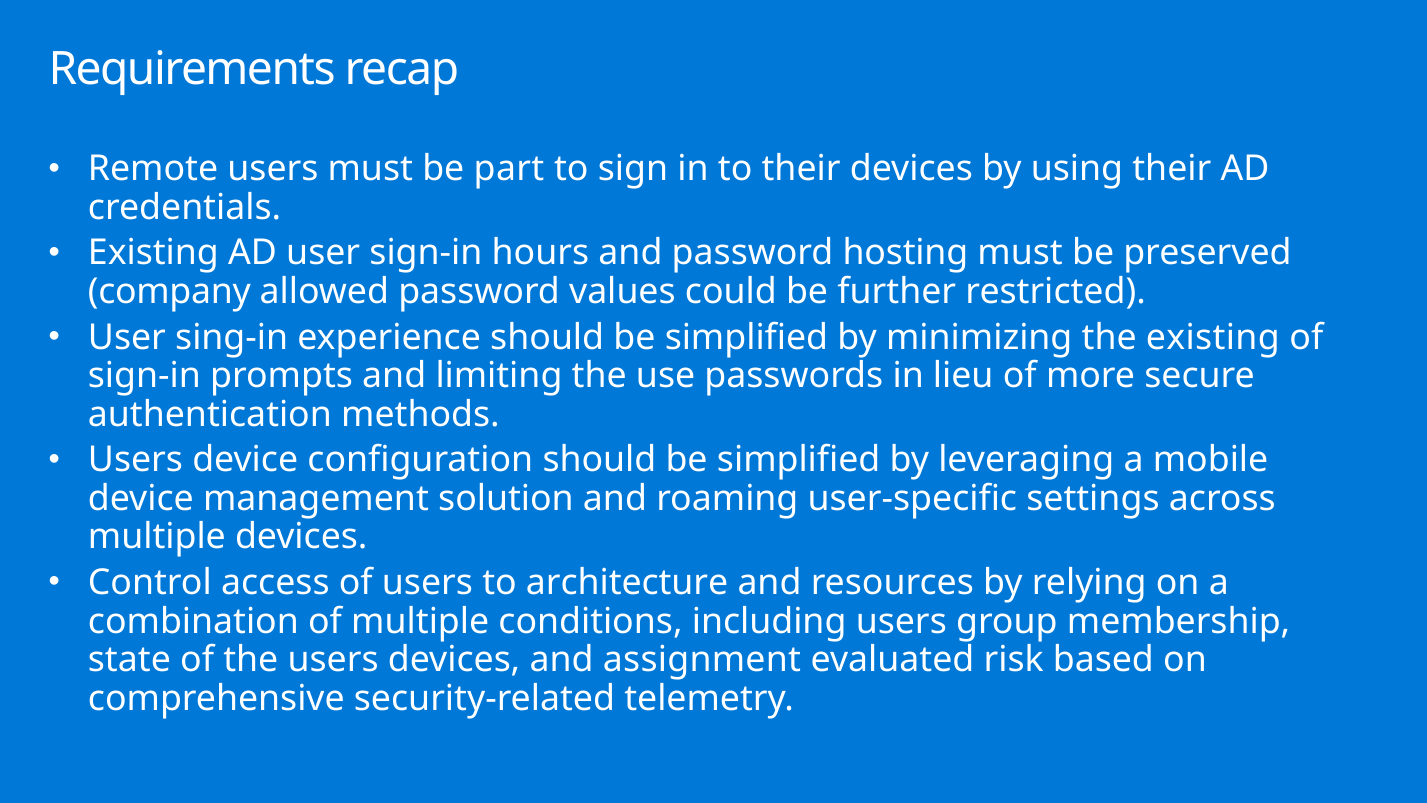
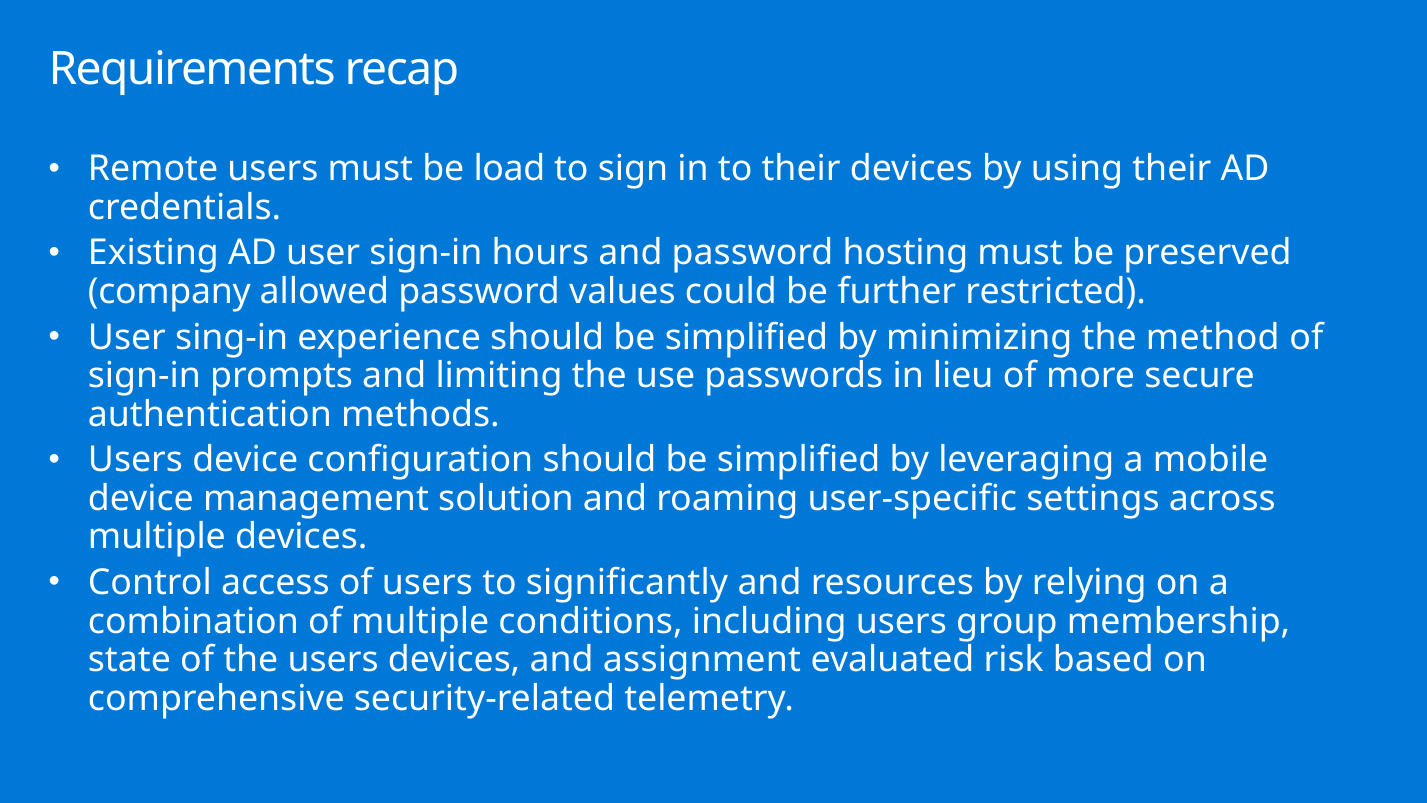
part: part -> load
the existing: existing -> method
architecture: architecture -> significantly
